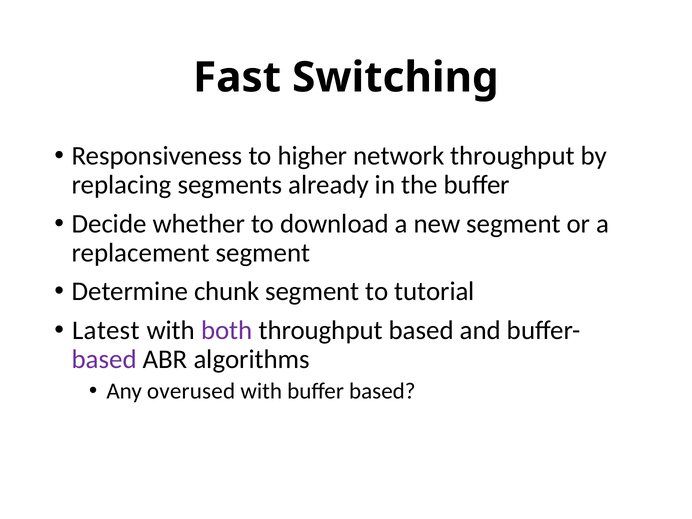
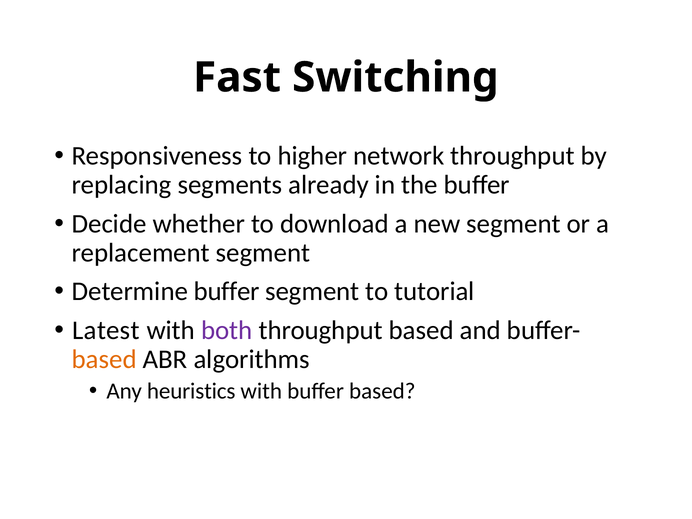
Determine chunk: chunk -> buffer
based at (104, 359) colour: purple -> orange
overused: overused -> heuristics
